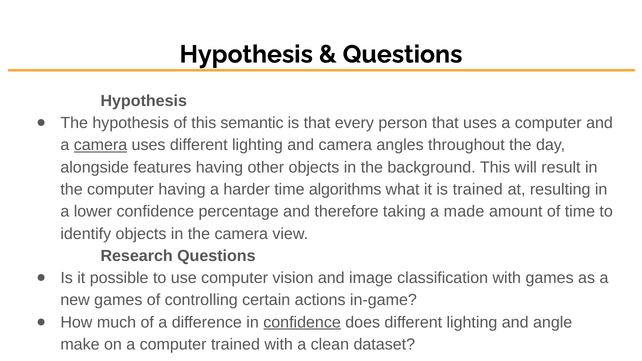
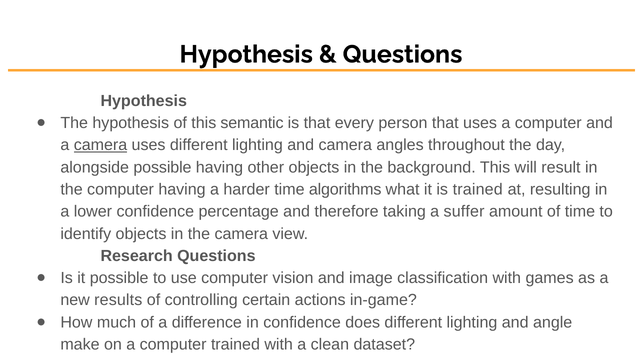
alongside features: features -> possible
made: made -> suffer
new games: games -> results
confidence at (302, 322) underline: present -> none
